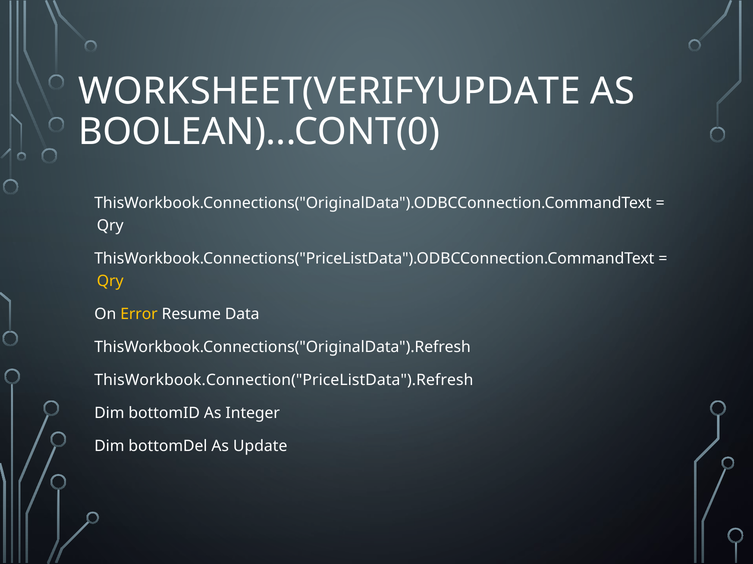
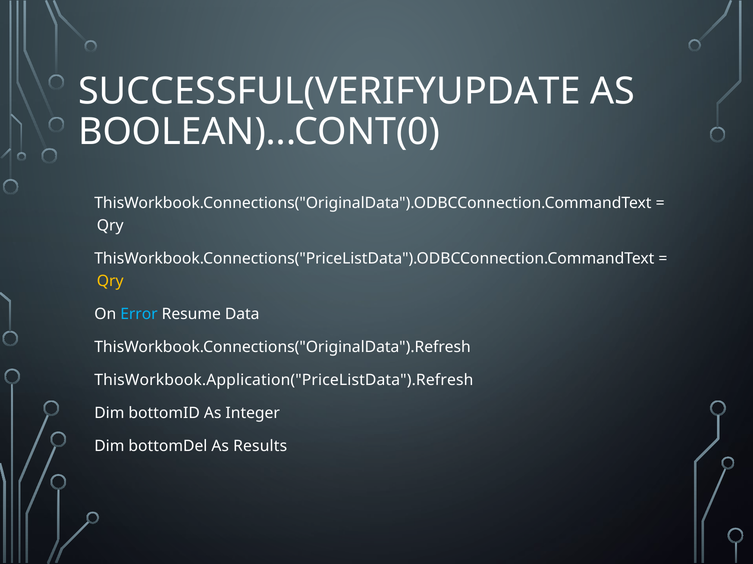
WORKSHEET(VERIFYUPDATE: WORKSHEET(VERIFYUPDATE -> SUCCESSFUL(VERIFYUPDATE
Error colour: yellow -> light blue
ThisWorkbook.Connection("PriceListData").Refresh: ThisWorkbook.Connection("PriceListData").Refresh -> ThisWorkbook.Application("PriceListData").Refresh
Update: Update -> Results
